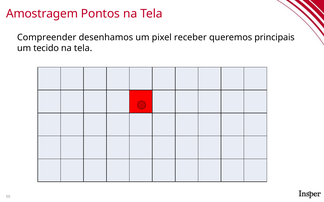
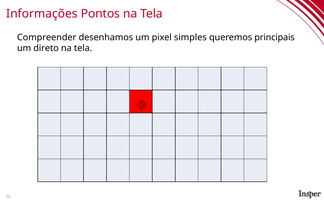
Amostragem: Amostragem -> Informações
receber: receber -> simples
tecido: tecido -> direto
